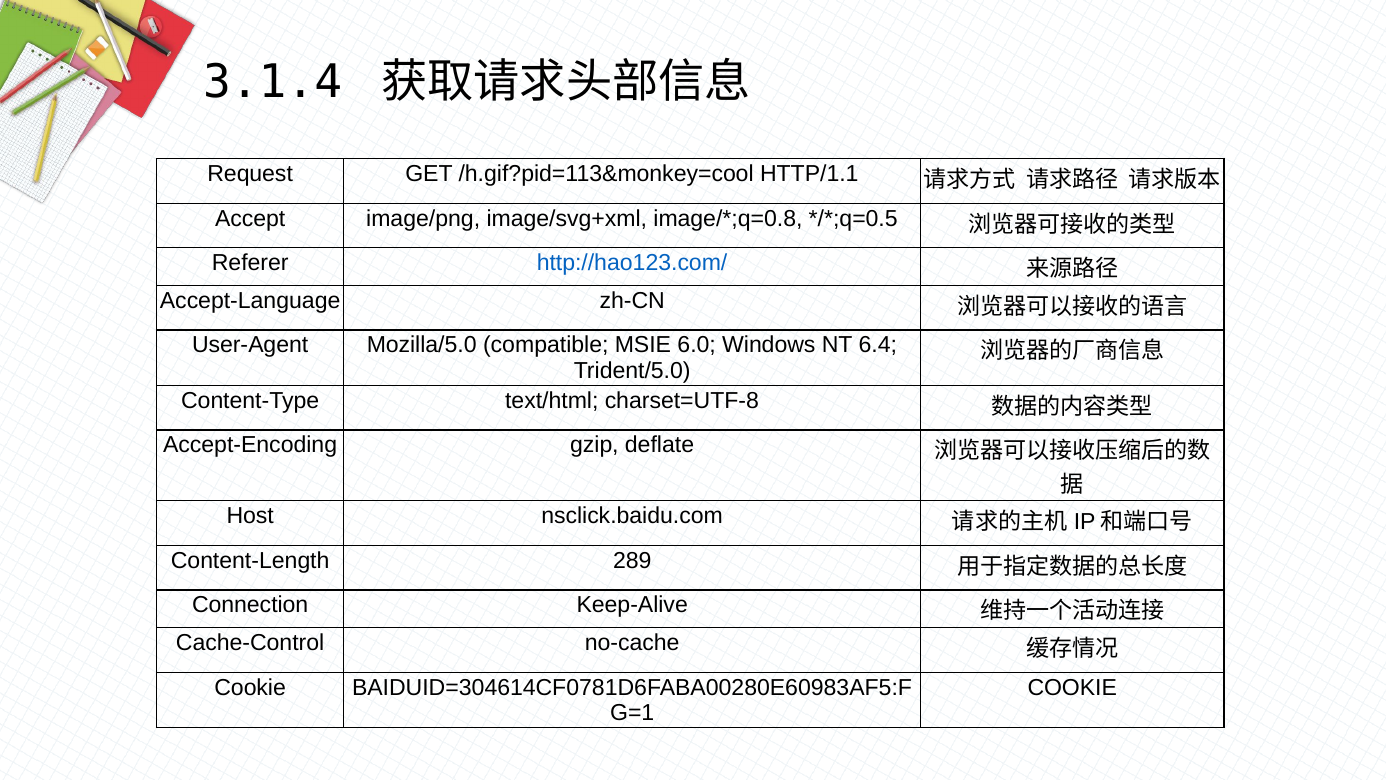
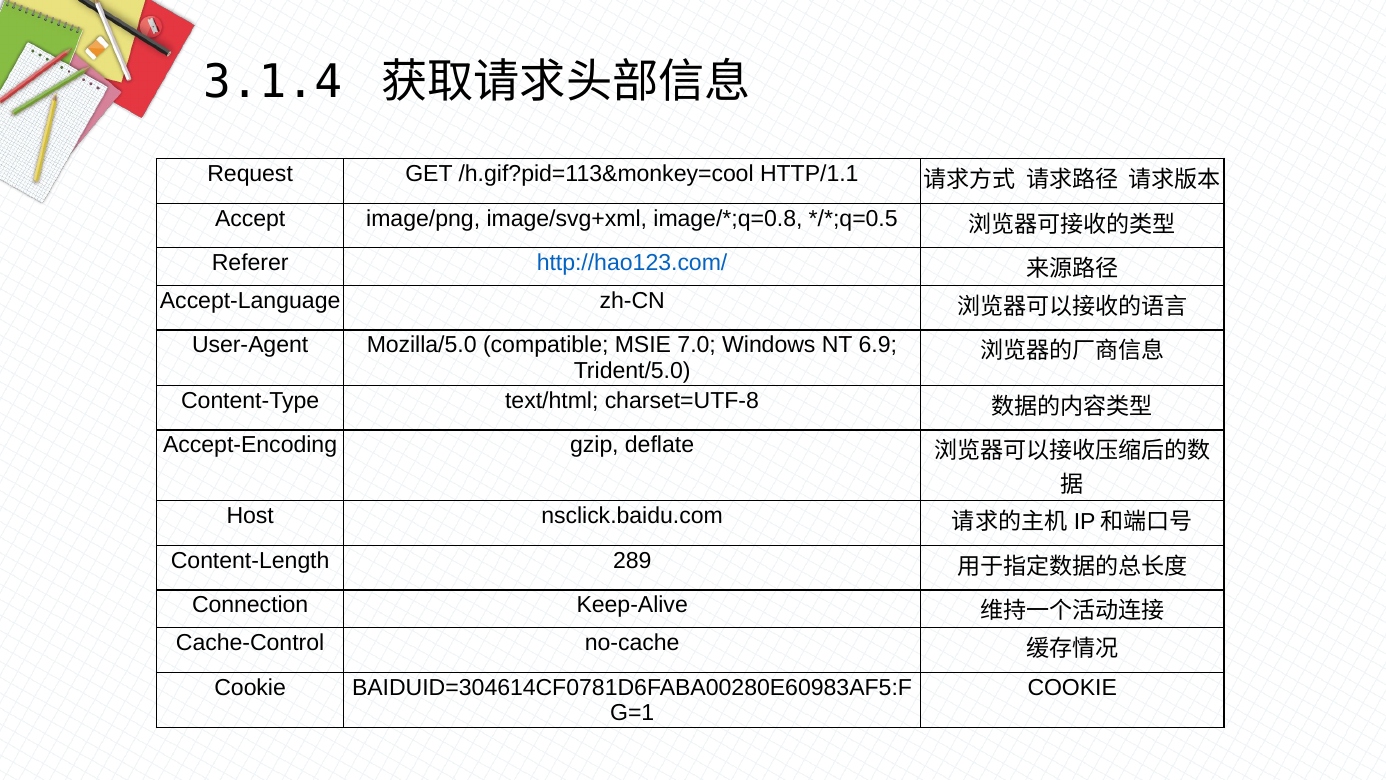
6.0: 6.0 -> 7.0
6.4: 6.4 -> 6.9
